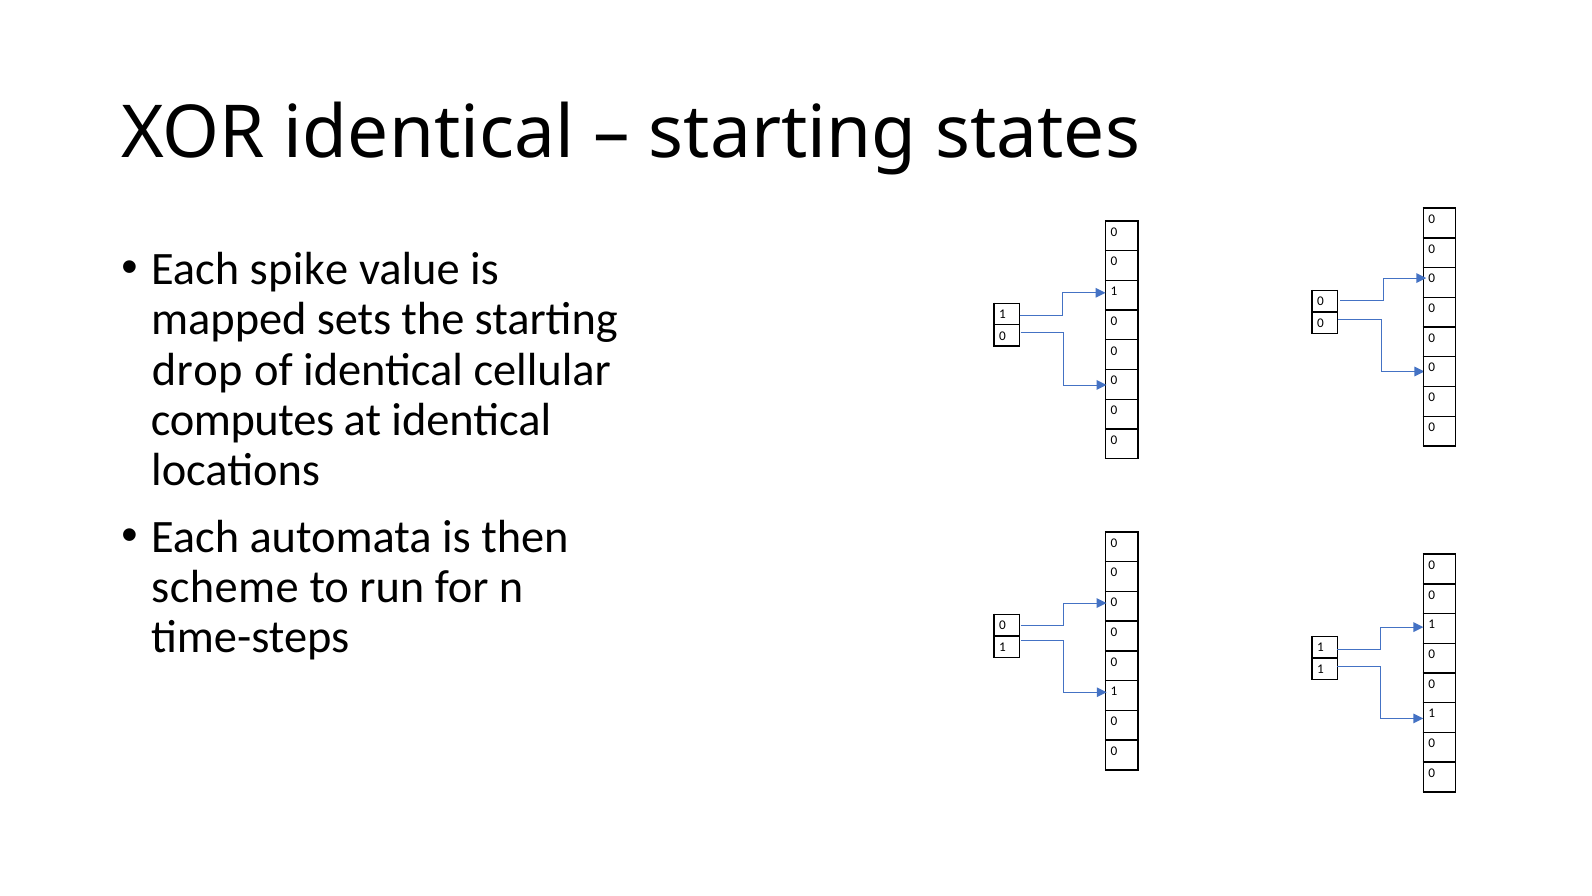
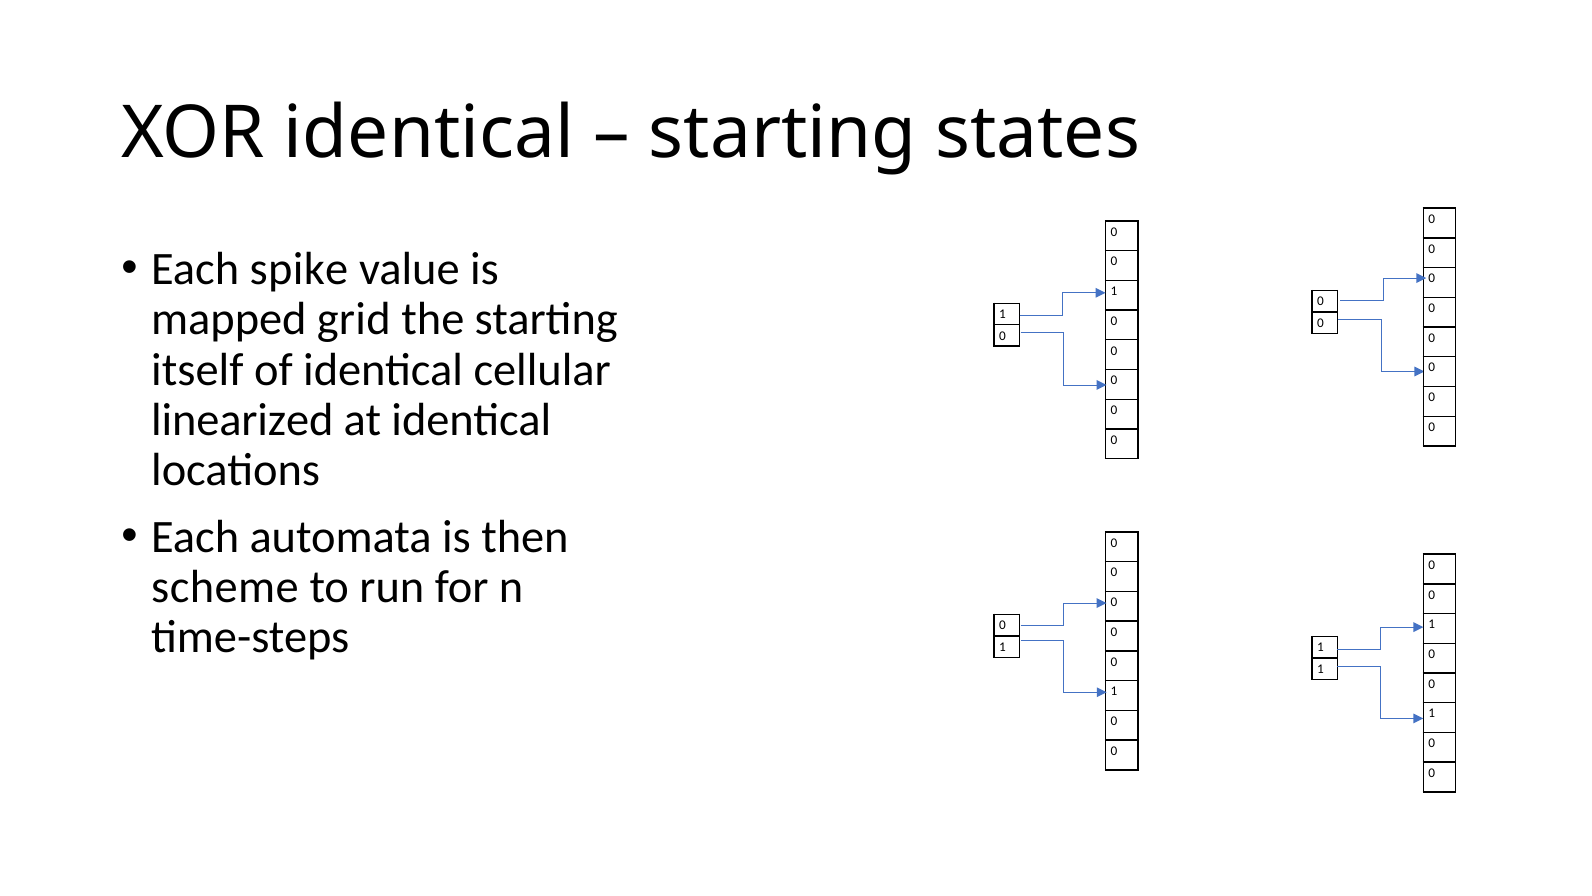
sets: sets -> grid
drop: drop -> itself
computes: computes -> linearized
